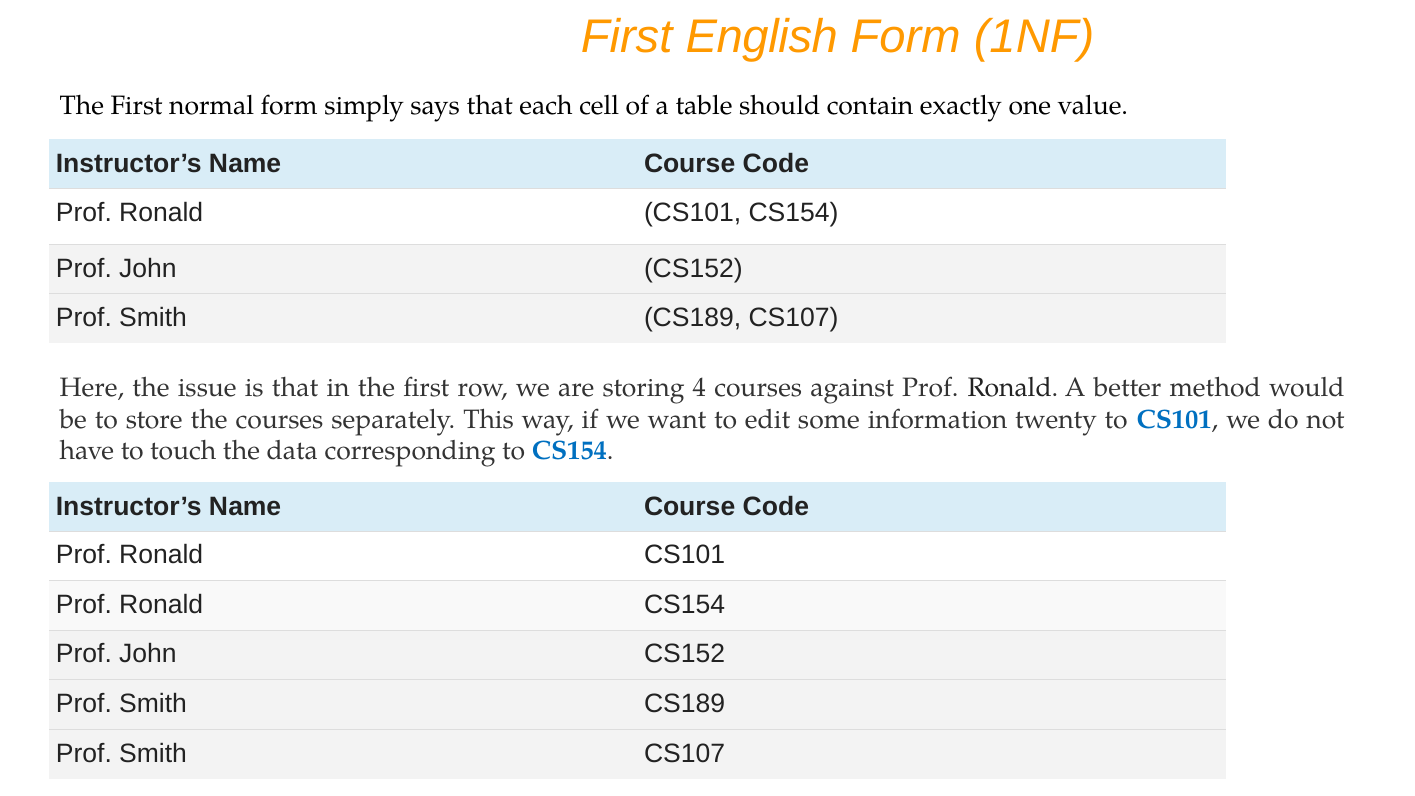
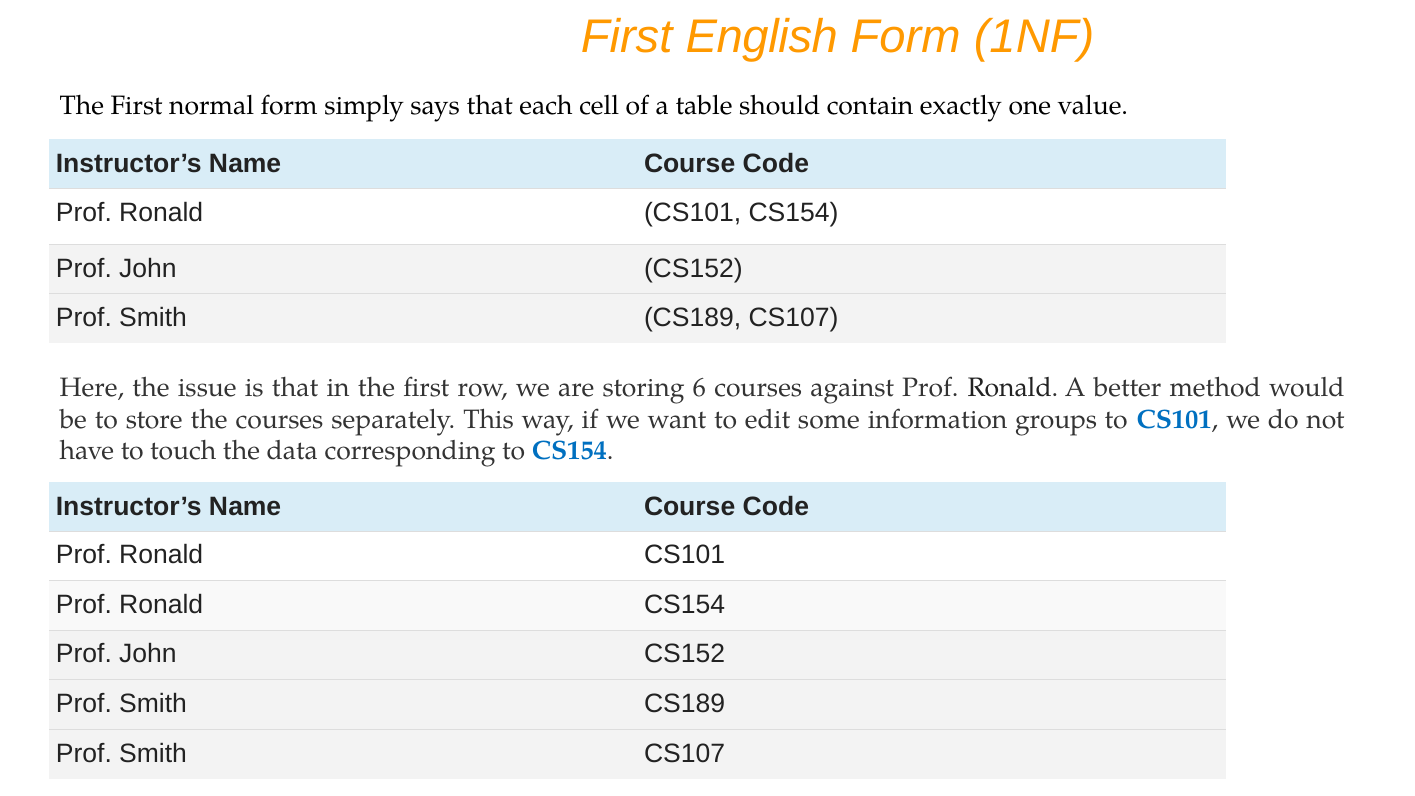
4: 4 -> 6
twenty: twenty -> groups
